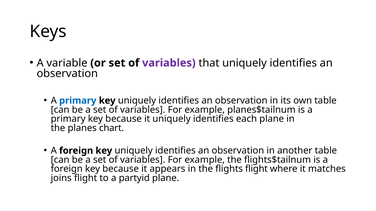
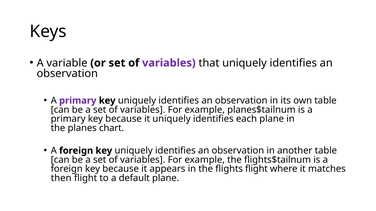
primary at (78, 101) colour: blue -> purple
joins: joins -> then
partyid: partyid -> default
